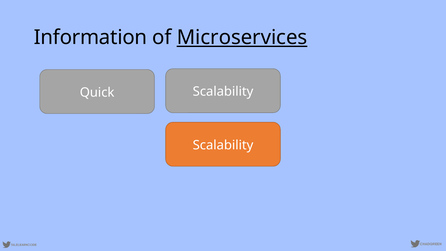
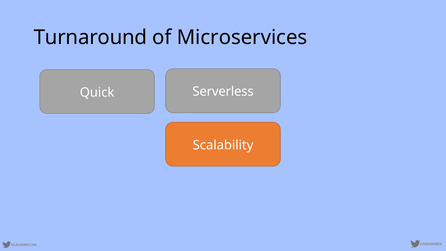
Information: Information -> Turnaround
Microservices underline: present -> none
Quick Scalability: Scalability -> Serverless
